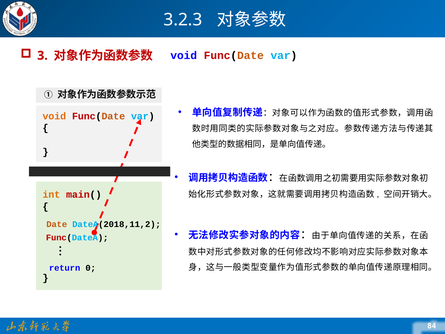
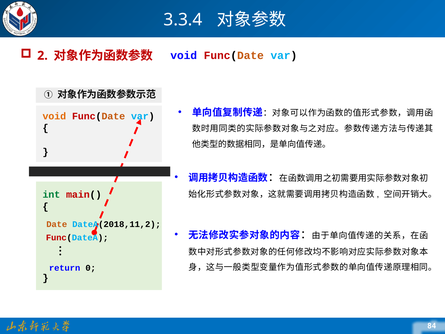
3.2.3: 3.2.3 -> 3.3.4
3: 3 -> 2
int colour: orange -> green
